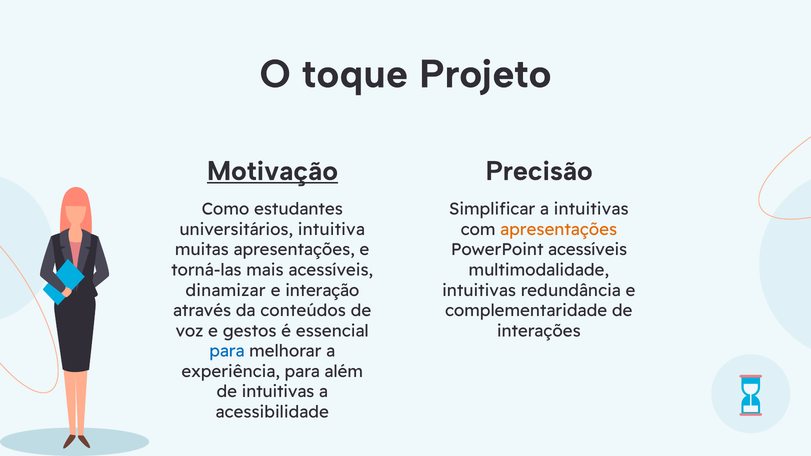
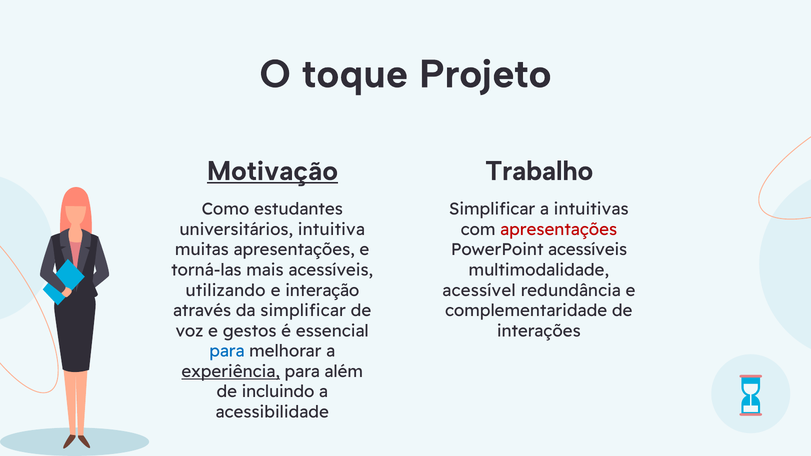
Precisão: Precisão -> Trabalho
apresentações at (559, 230) colour: orange -> red
dinamizar: dinamizar -> utilizando
intuitivas at (479, 291): intuitivas -> acessível
da conteúdos: conteúdos -> simplificar
experiência underline: none -> present
de intuitivas: intuitivas -> incluindo
